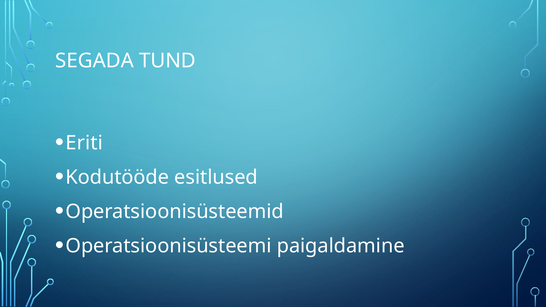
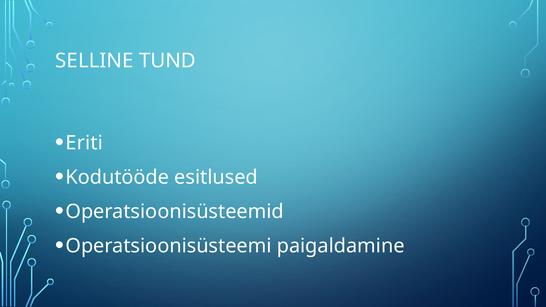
SEGADA: SEGADA -> SELLINE
